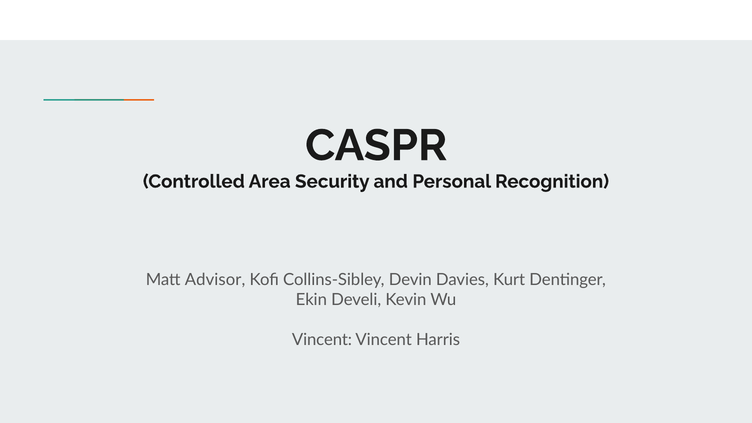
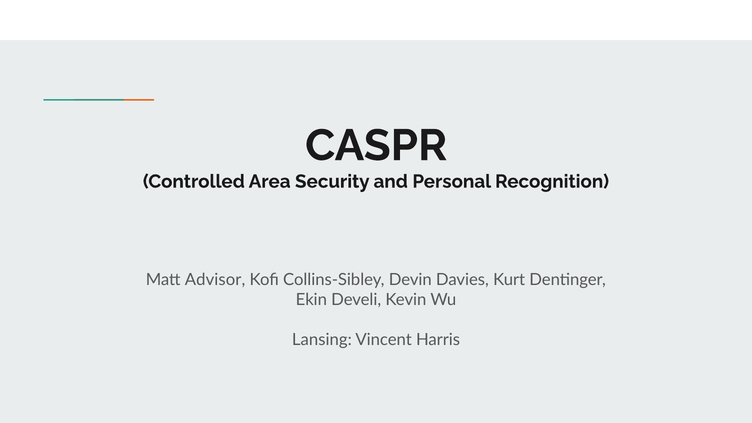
Vincent at (322, 340): Vincent -> Lansing
